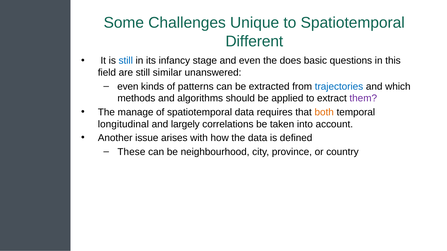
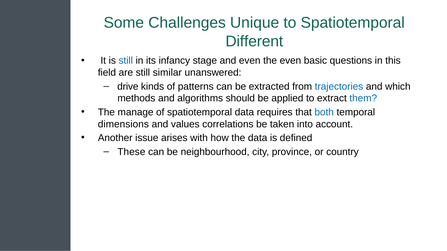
the does: does -> even
even at (128, 87): even -> drive
them colour: purple -> blue
both colour: orange -> blue
longitudinal: longitudinal -> dimensions
largely: largely -> values
